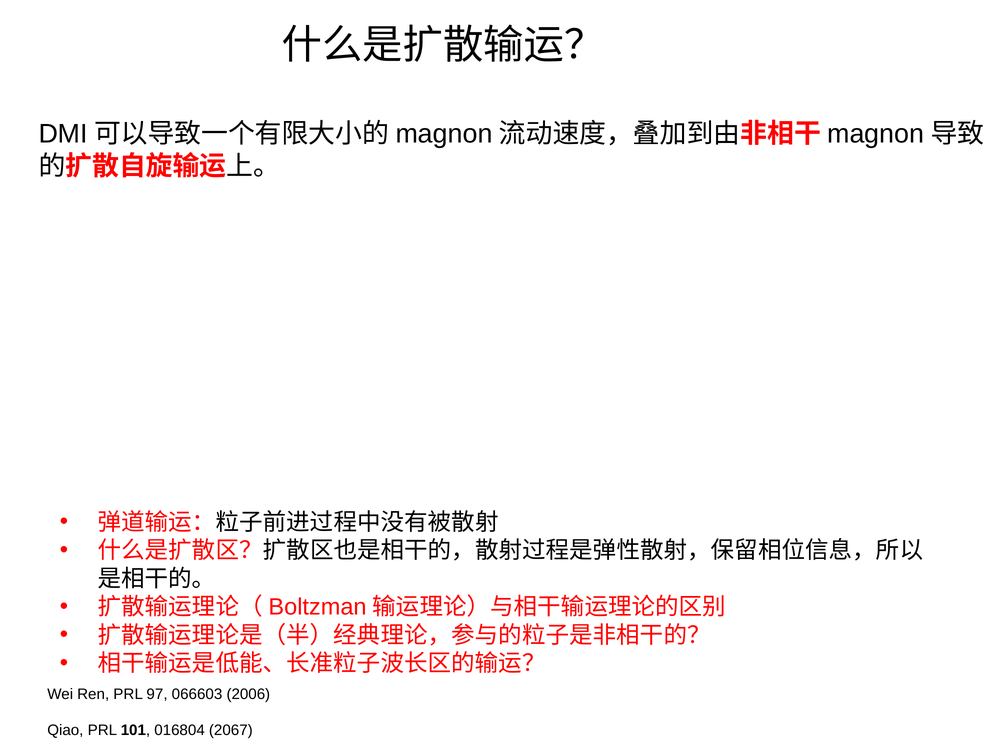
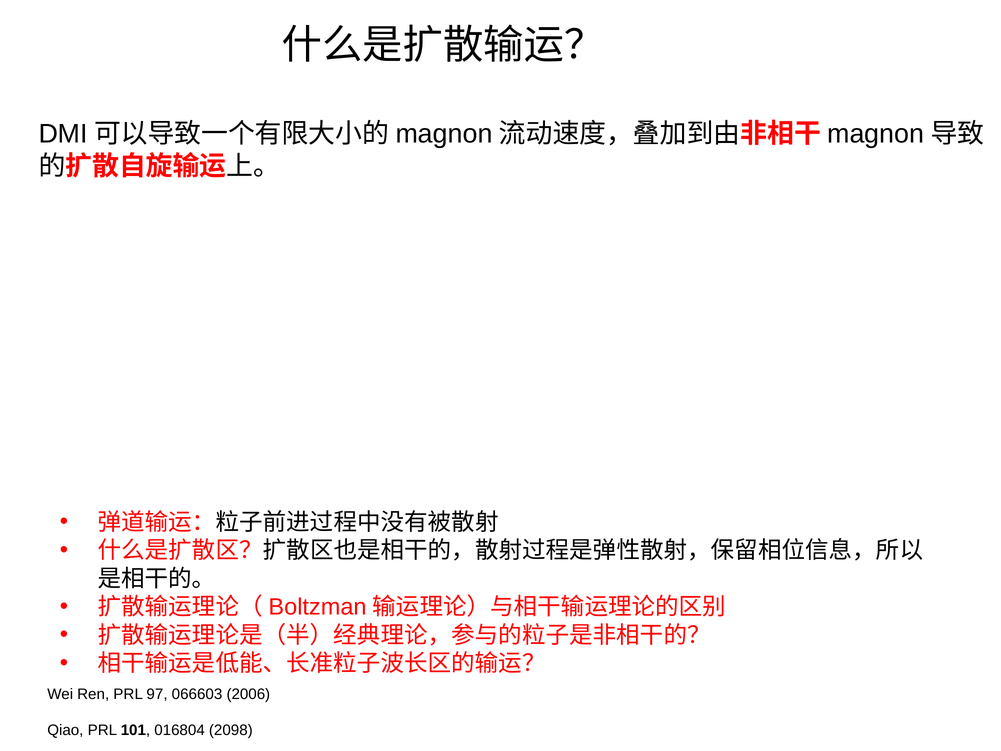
2067: 2067 -> 2098
